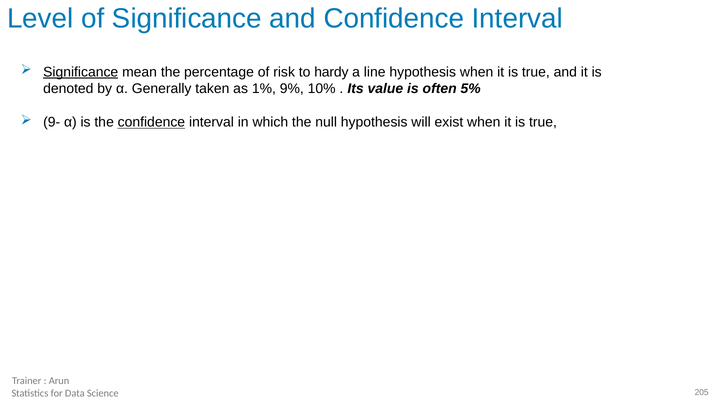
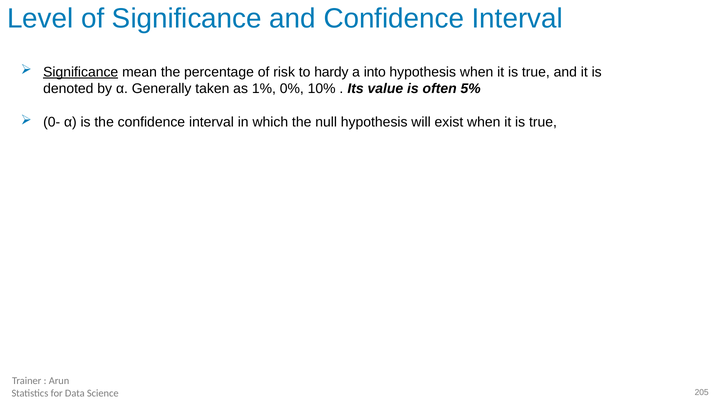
line: line -> into
9%: 9% -> 0%
9-: 9- -> 0-
confidence at (151, 122) underline: present -> none
